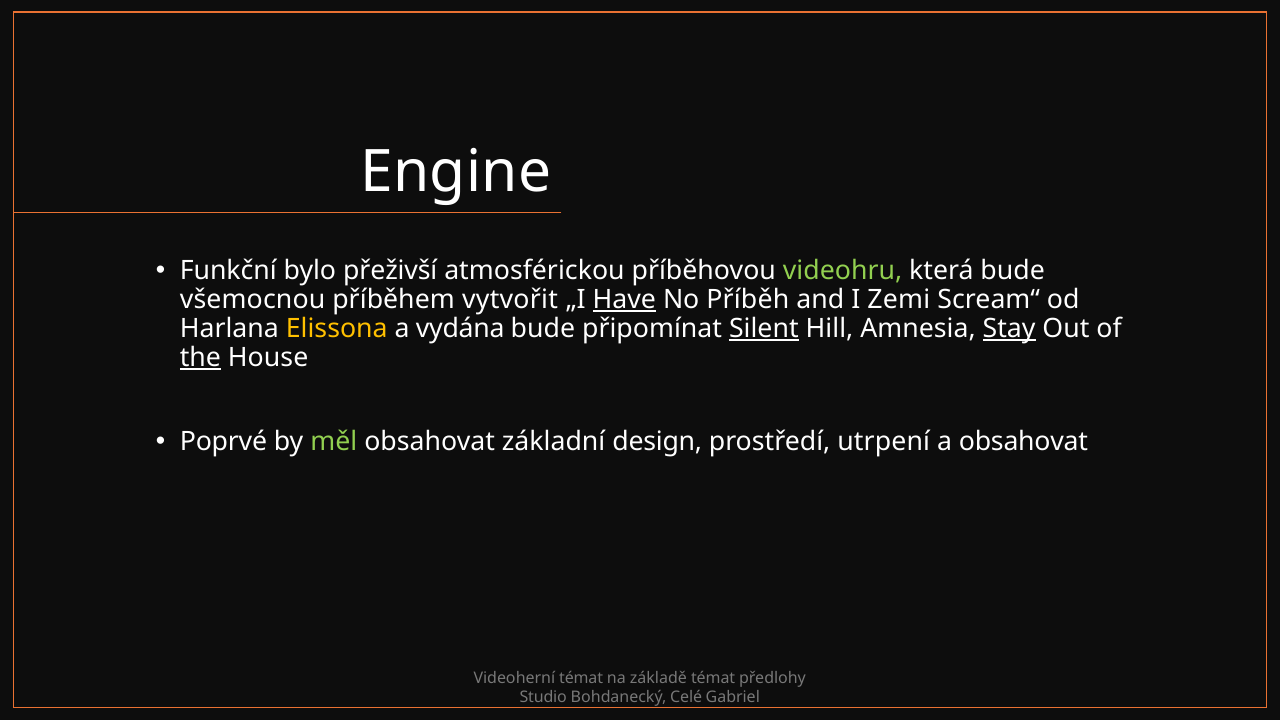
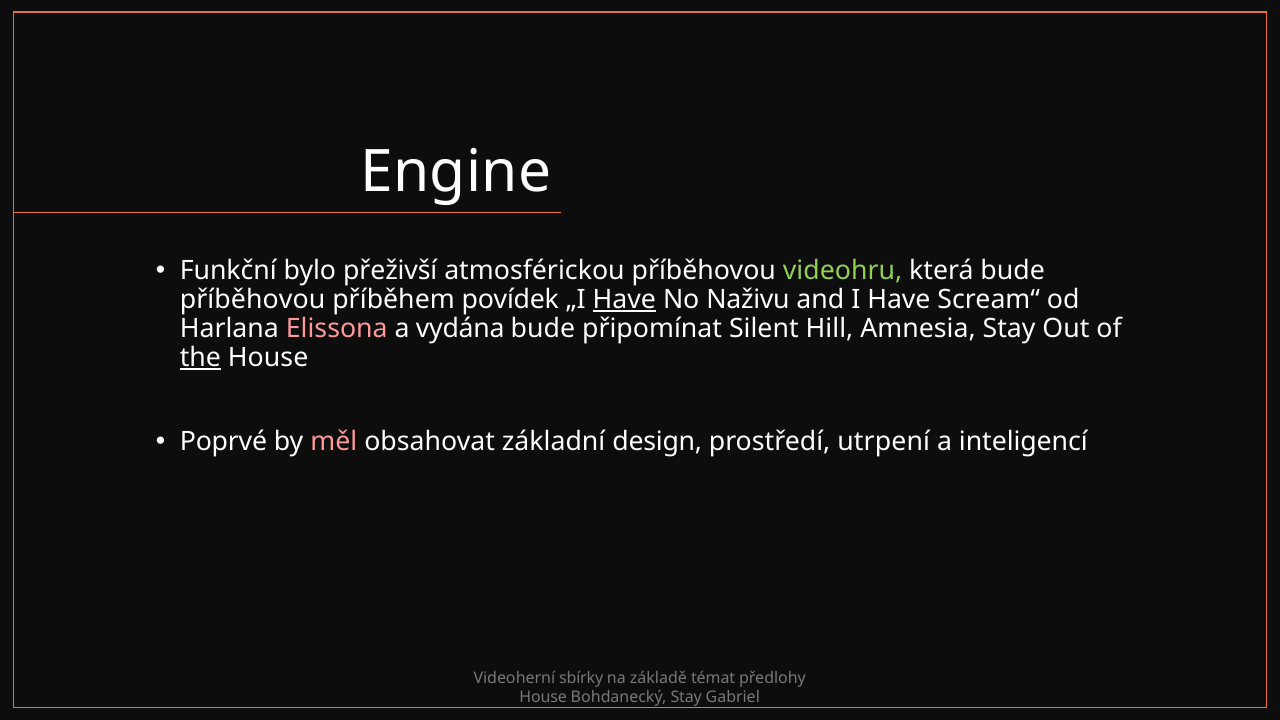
všemocnou at (253, 300): všemocnou -> příběhovou
vytvořit: vytvořit -> povídek
Příběh: Příběh -> Naživu
I Zemi: Zemi -> Have
Elissona colour: yellow -> pink
Silent underline: present -> none
Stay at (1009, 329) underline: present -> none
měl colour: light green -> pink
a obsahovat: obsahovat -> inteligencí
Videoherní témat: témat -> sbírky
Studio at (543, 697): Studio -> House
Bohdanecký Celé: Celé -> Stay
